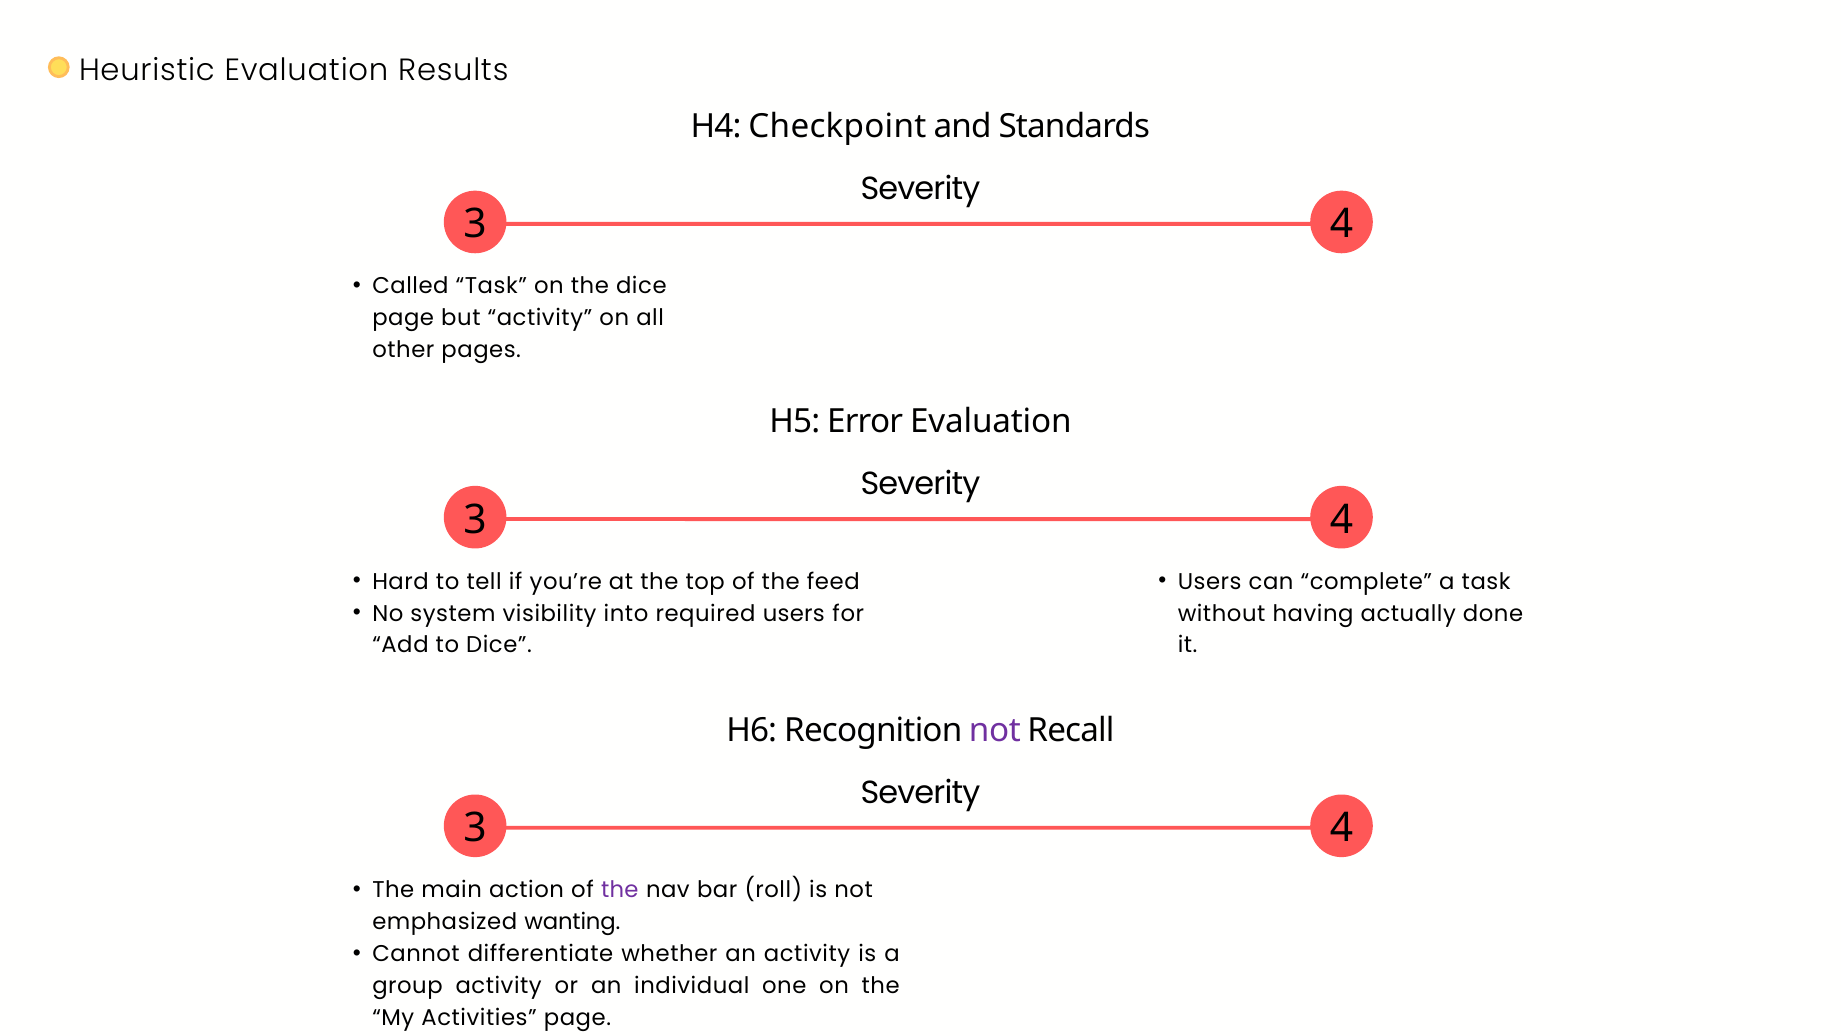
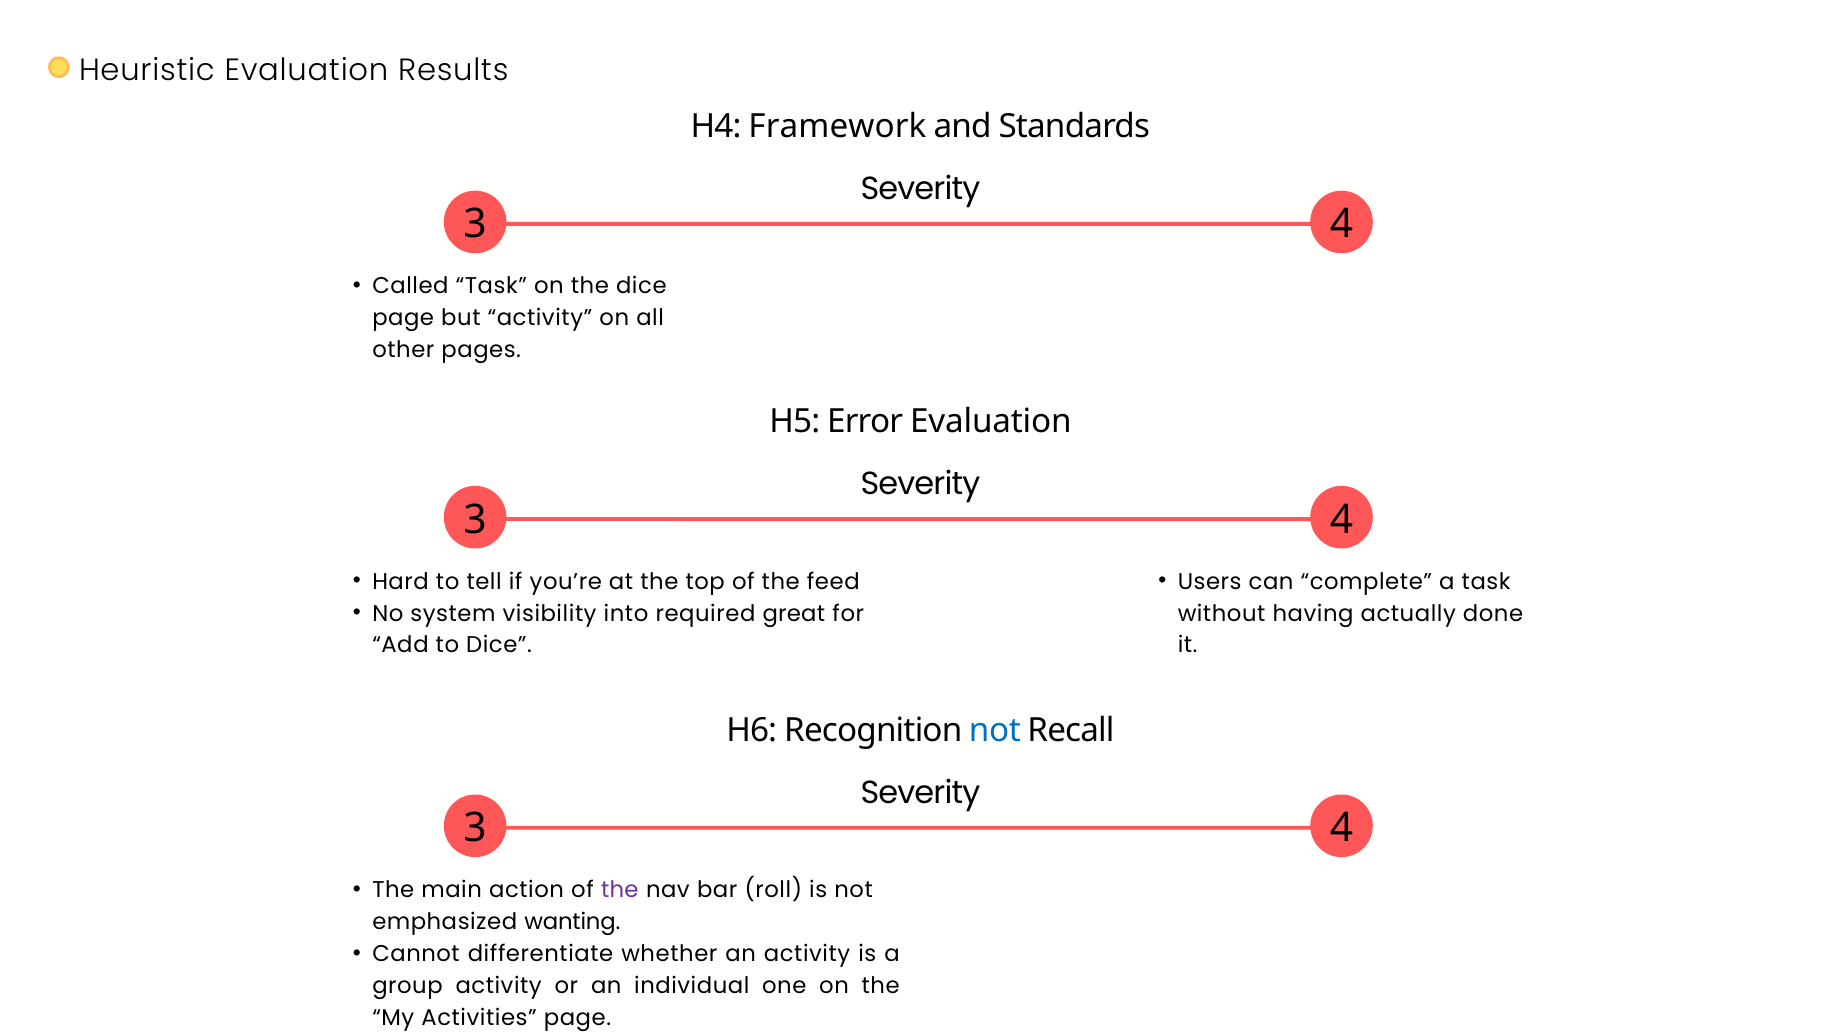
Checkpoint: Checkpoint -> Framework
required users: users -> great
not at (995, 730) colour: purple -> blue
